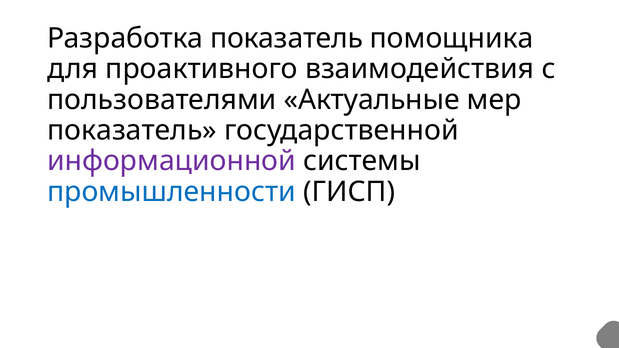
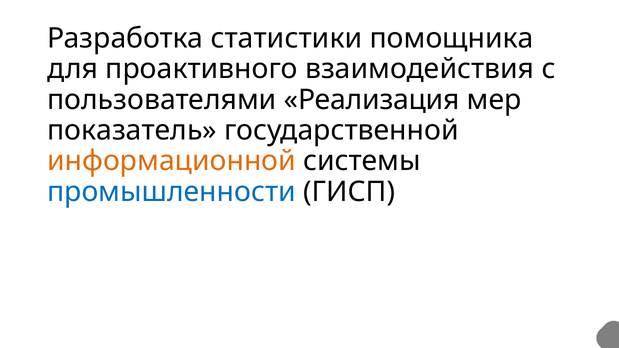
Разработка показатель: показатель -> статистики
Актуальные: Актуальные -> Реализация
информационной colour: purple -> orange
